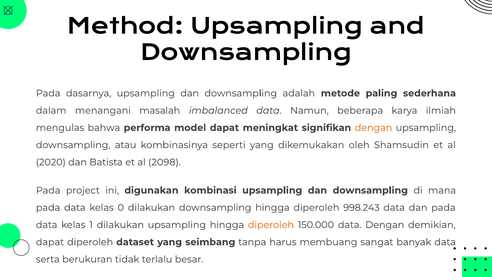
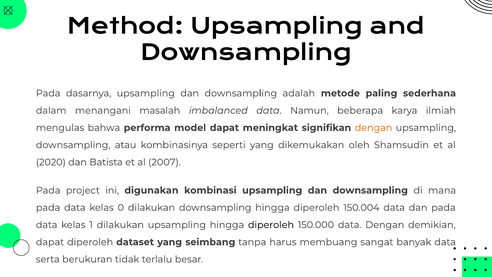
2098: 2098 -> 2007
998.243: 998.243 -> 150.004
diperoleh at (271, 225) colour: orange -> black
